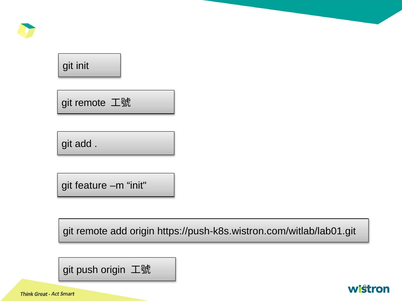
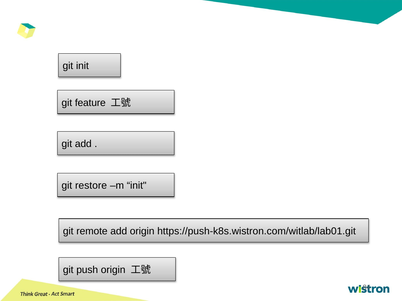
remote at (90, 103): remote -> feature
feature: feature -> restore
